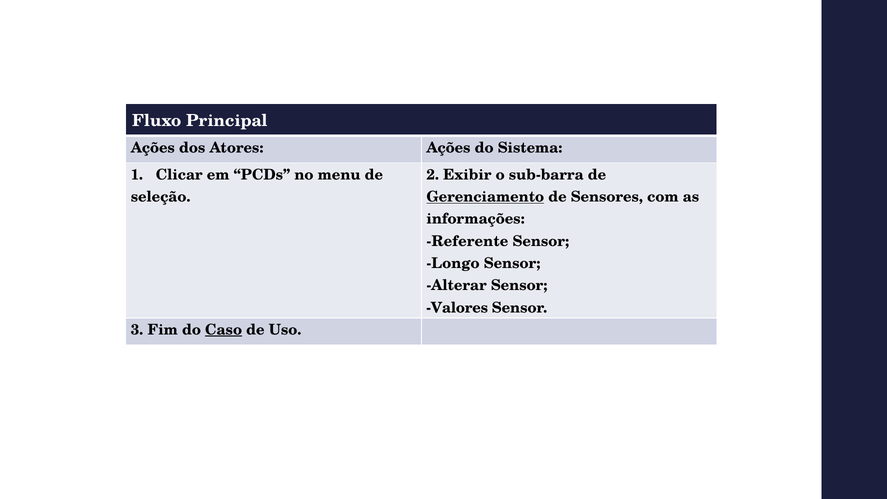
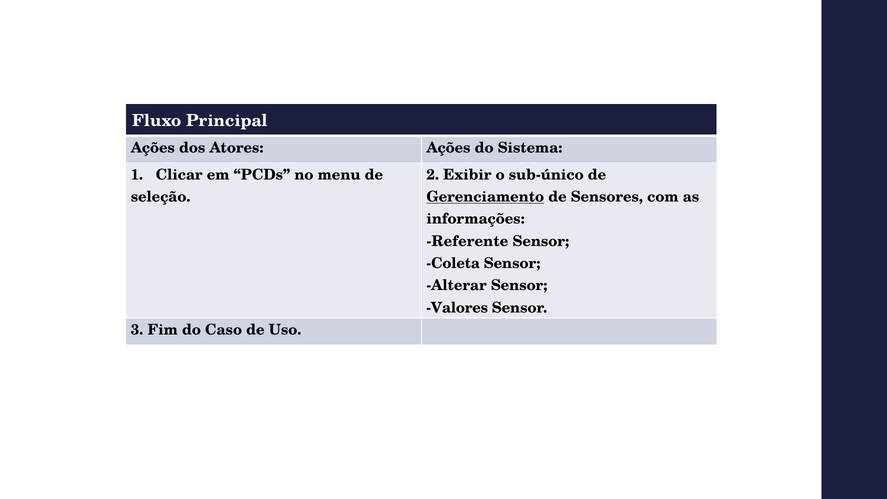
sub-barra: sub-barra -> sub-único
Longo: Longo -> Coleta
Caso underline: present -> none
